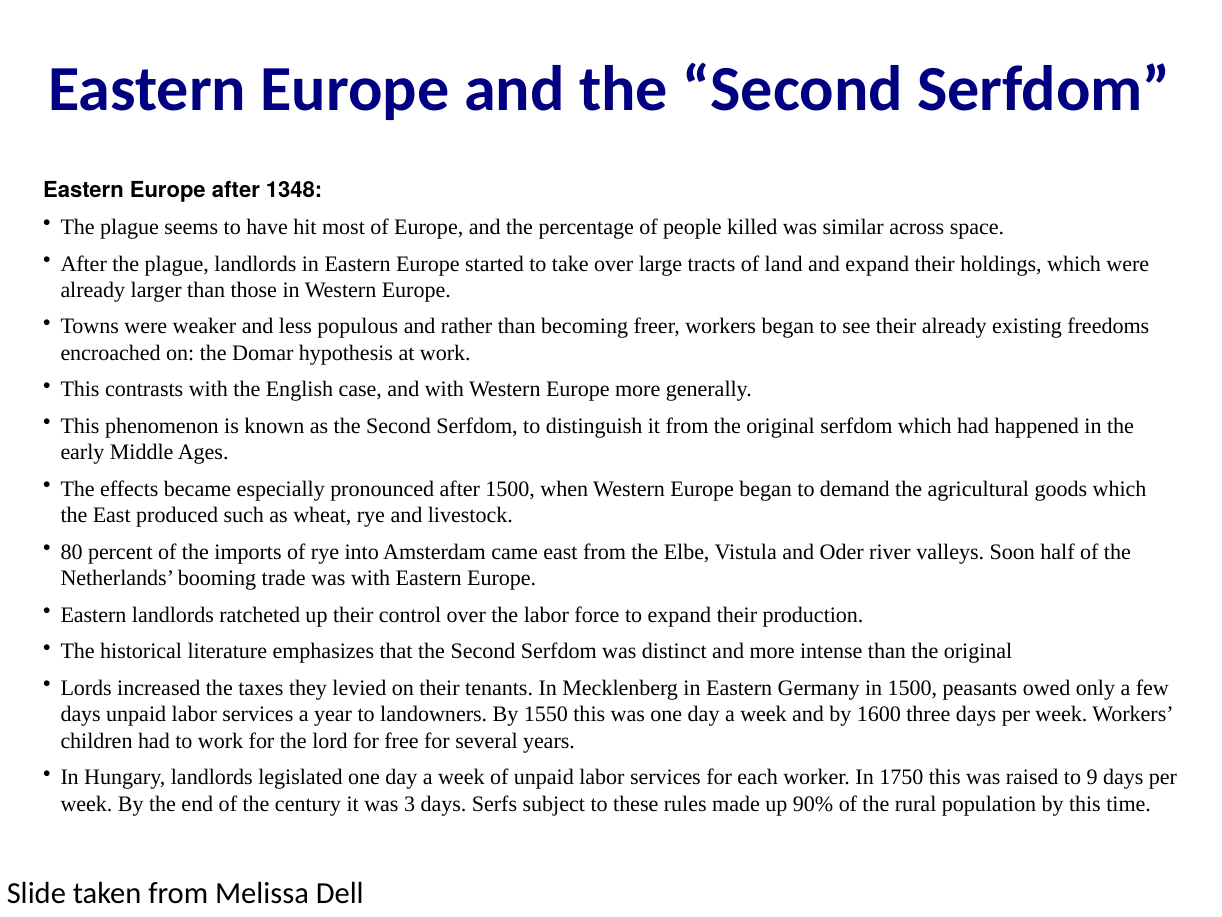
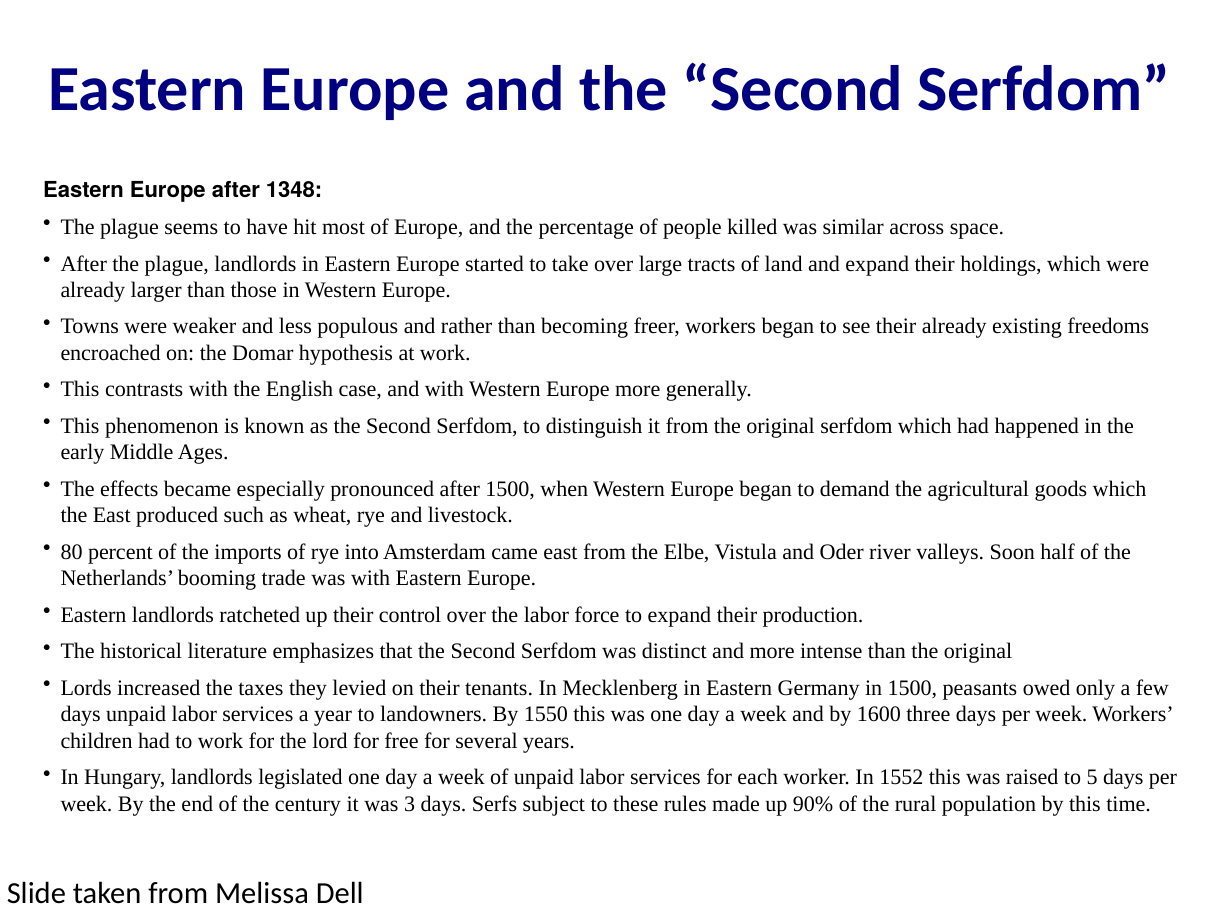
1750: 1750 -> 1552
9: 9 -> 5
